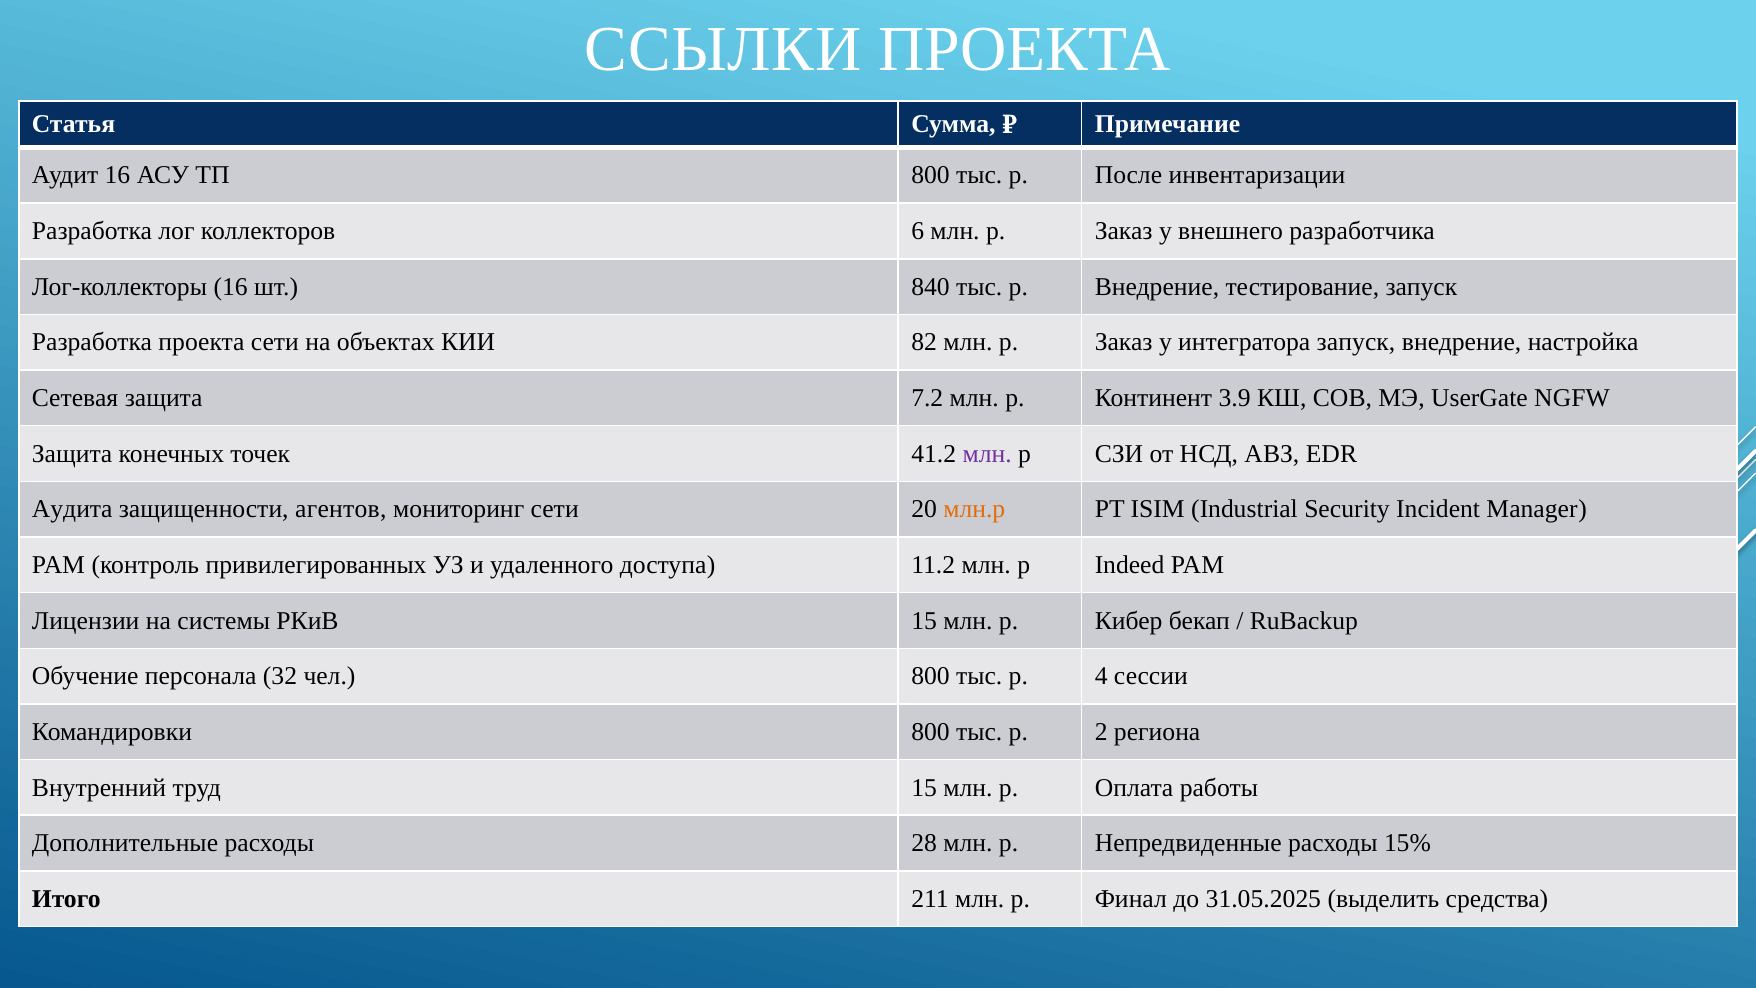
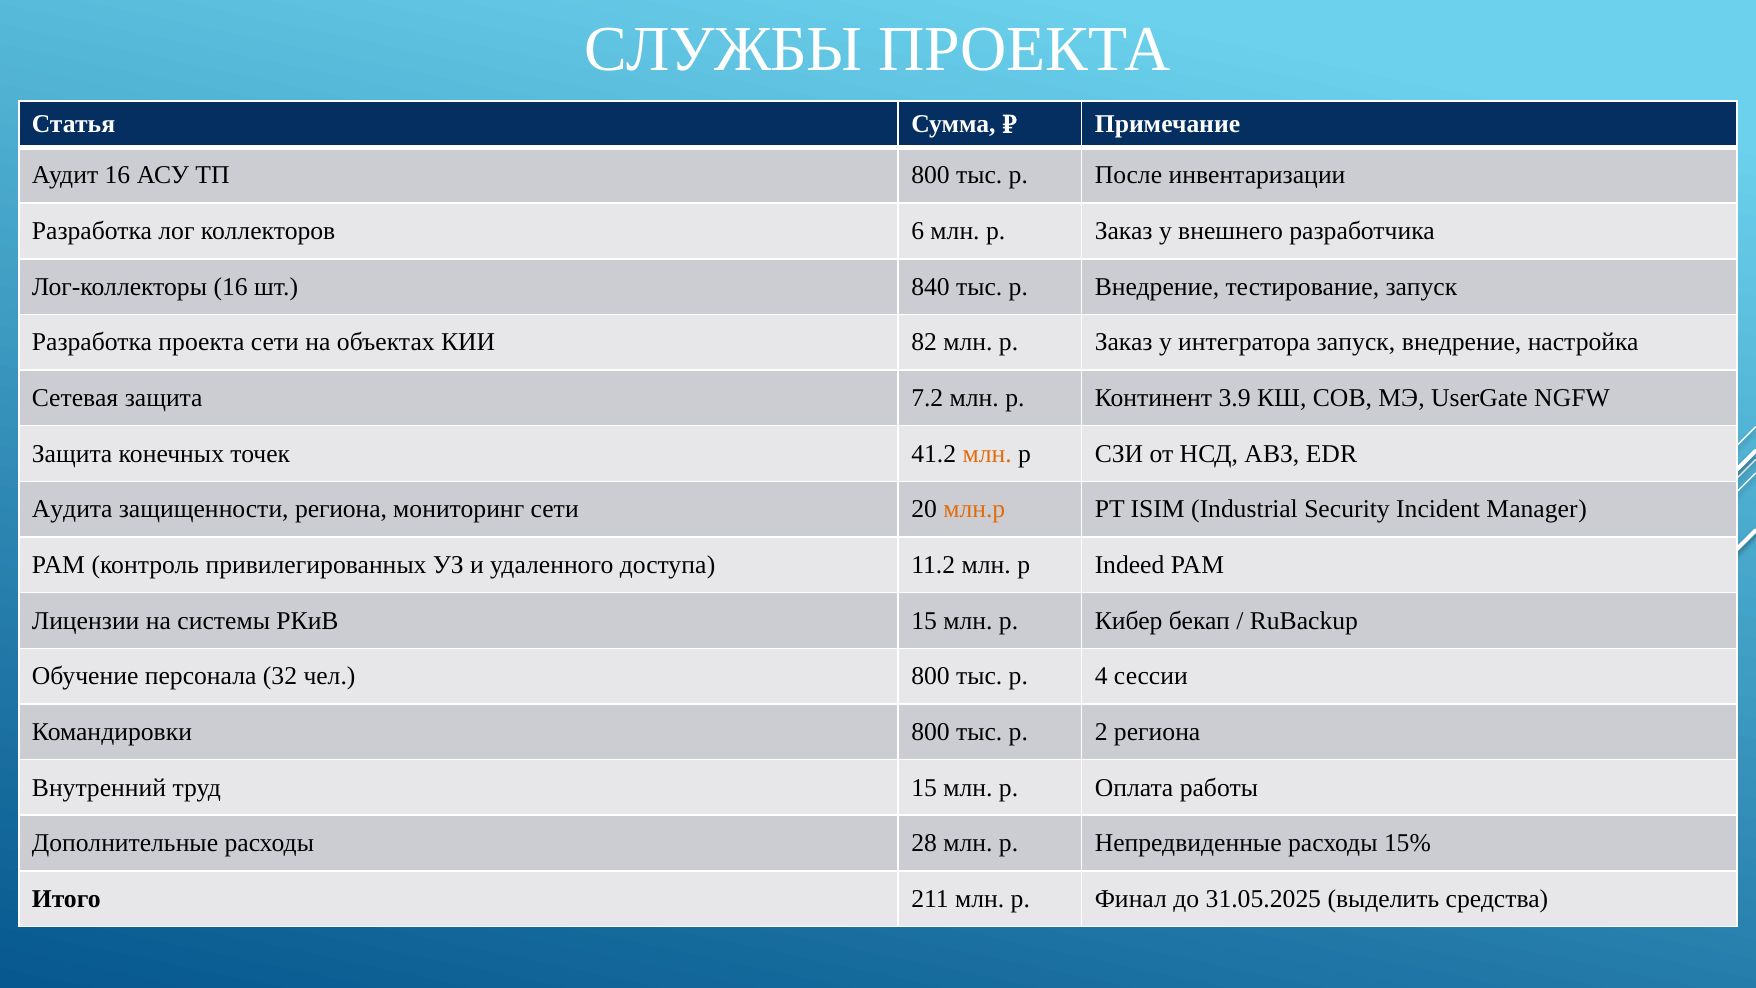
ССЫЛКИ: ССЫЛКИ -> СЛУЖБЫ
млн at (987, 454) colour: purple -> orange
защищенности агентов: агентов -> региона
